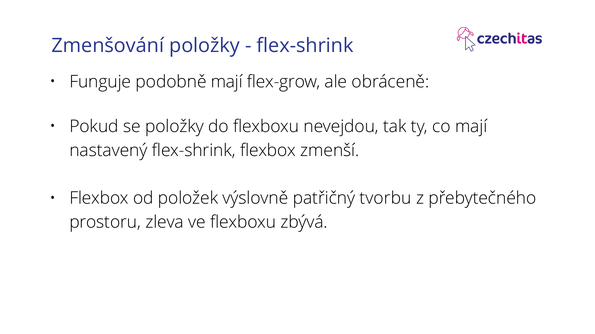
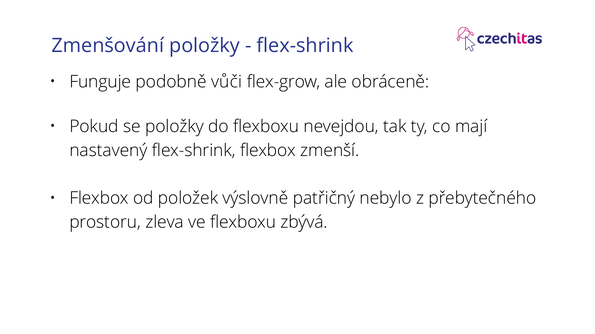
podobně mají: mají -> vůči
tvorbu: tvorbu -> nebylo
